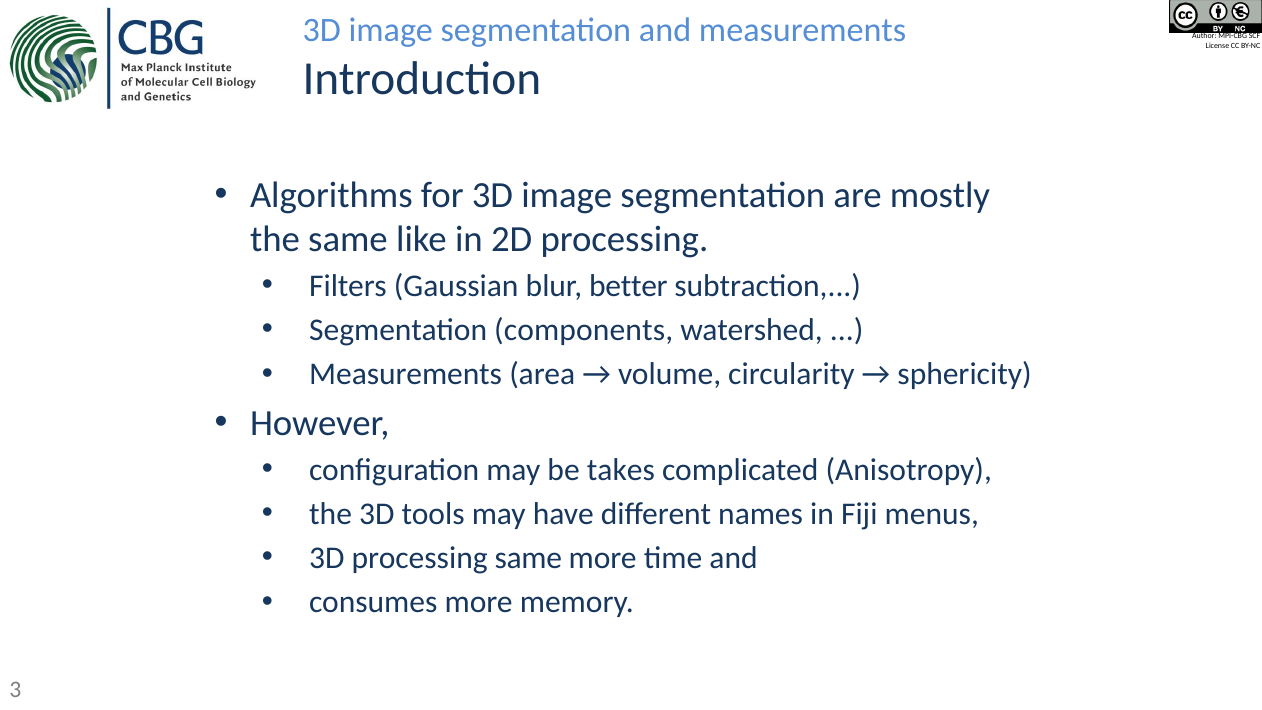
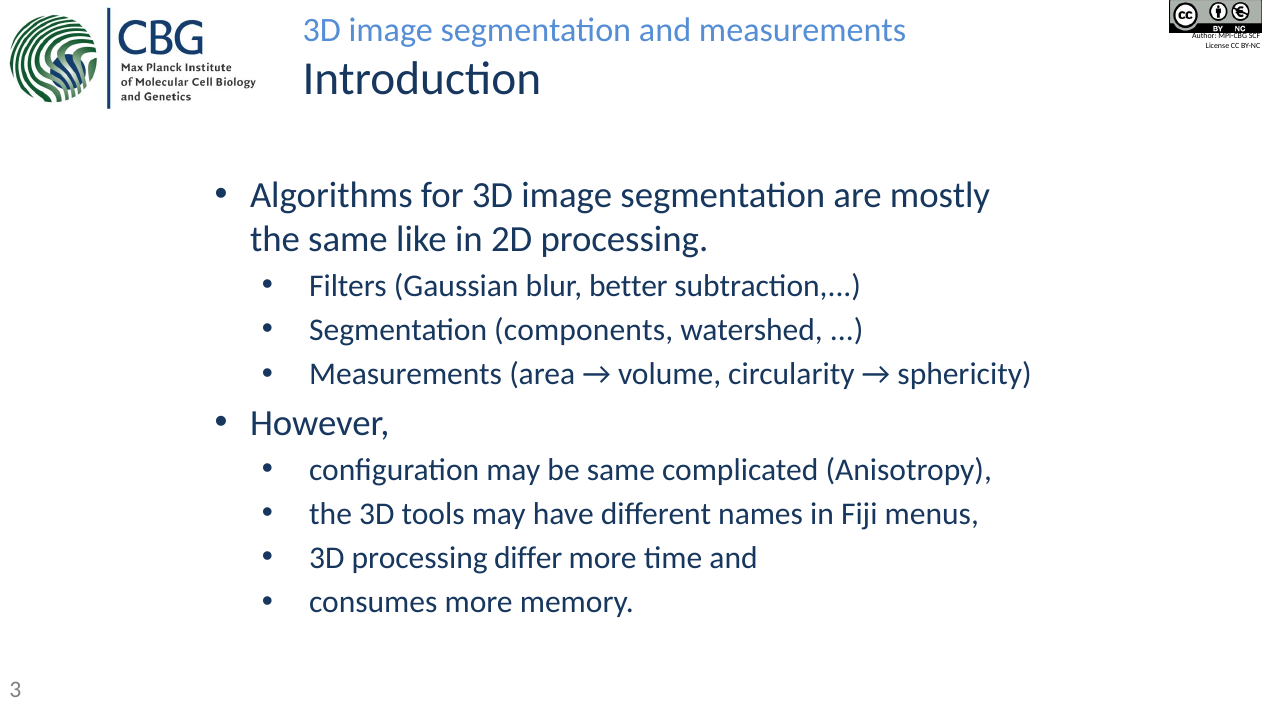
be takes: takes -> same
processing same: same -> differ
